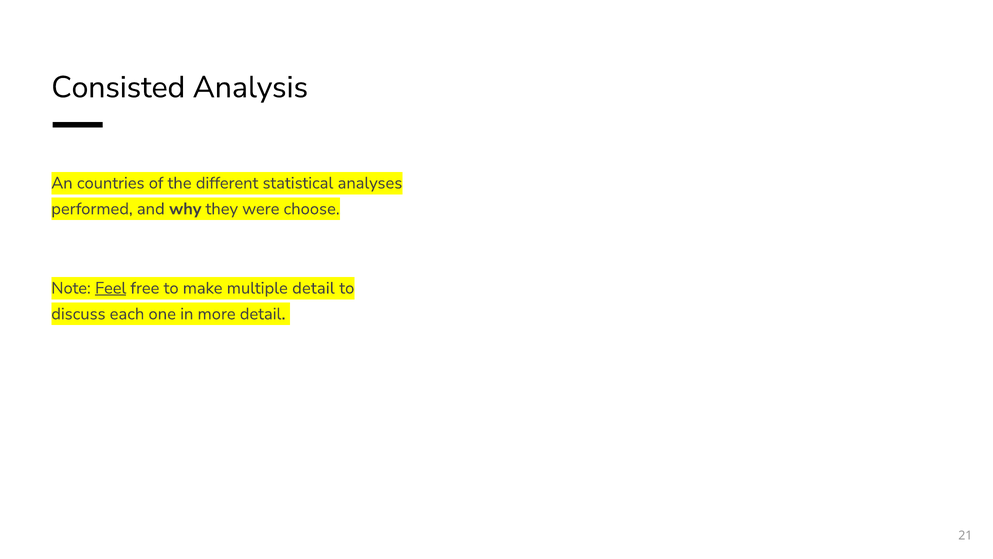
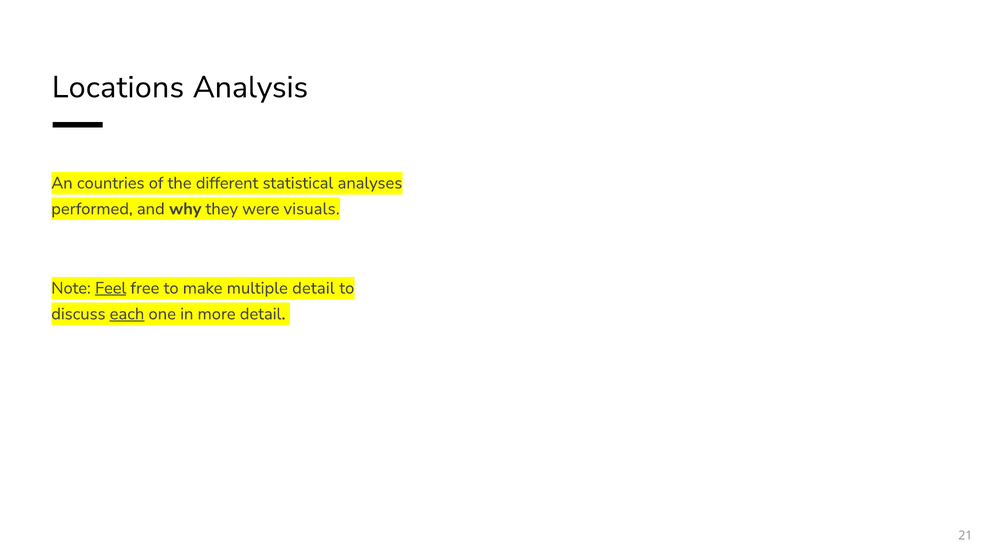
Consisted: Consisted -> Locations
choose: choose -> visuals
each underline: none -> present
